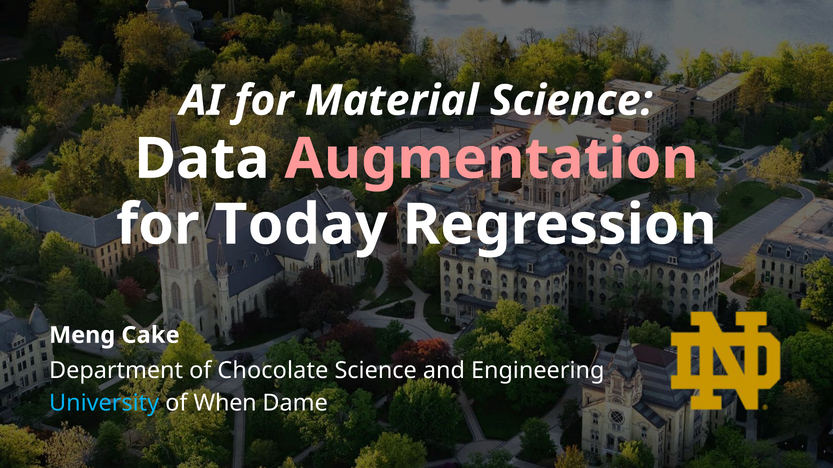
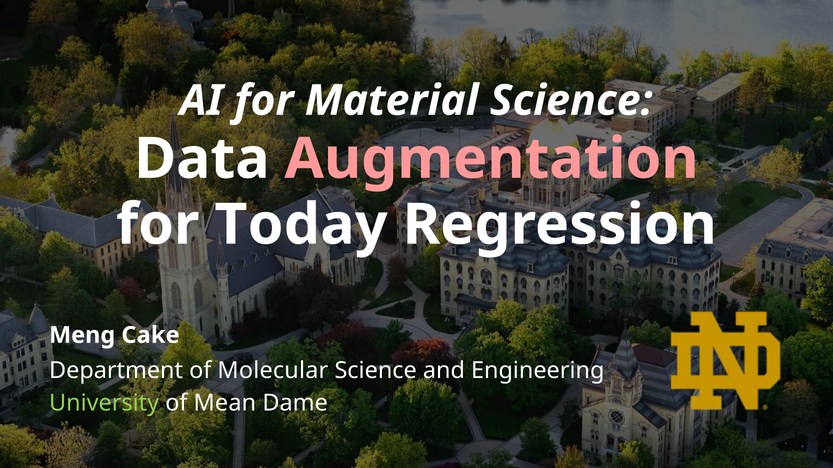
Chocolate: Chocolate -> Molecular
University colour: light blue -> light green
When: When -> Mean
